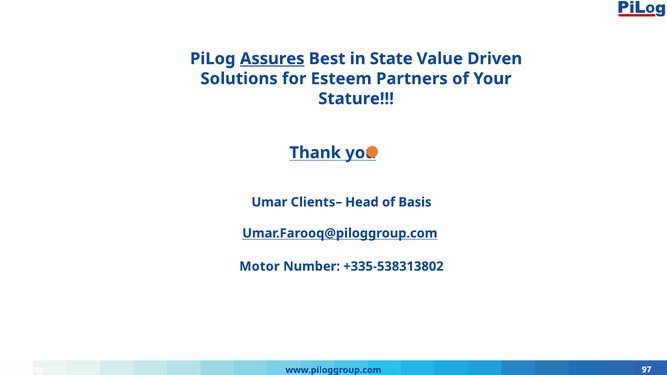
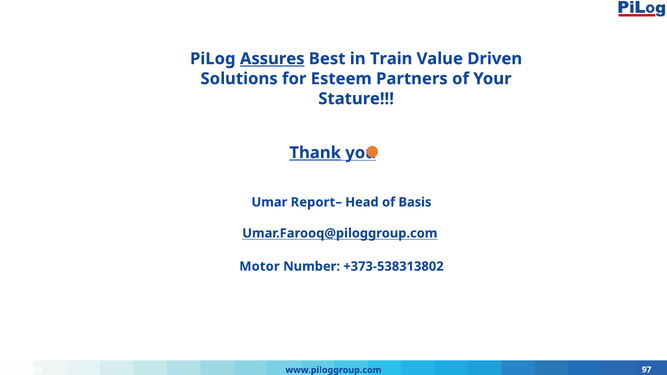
State: State -> Train
Thank underline: none -> present
Clients–: Clients– -> Report–
+335-538313802: +335-538313802 -> +373-538313802
